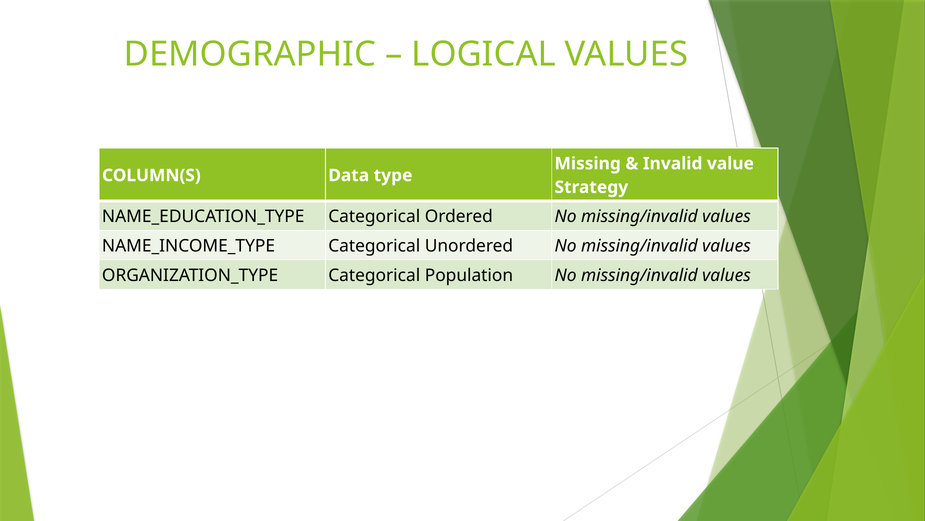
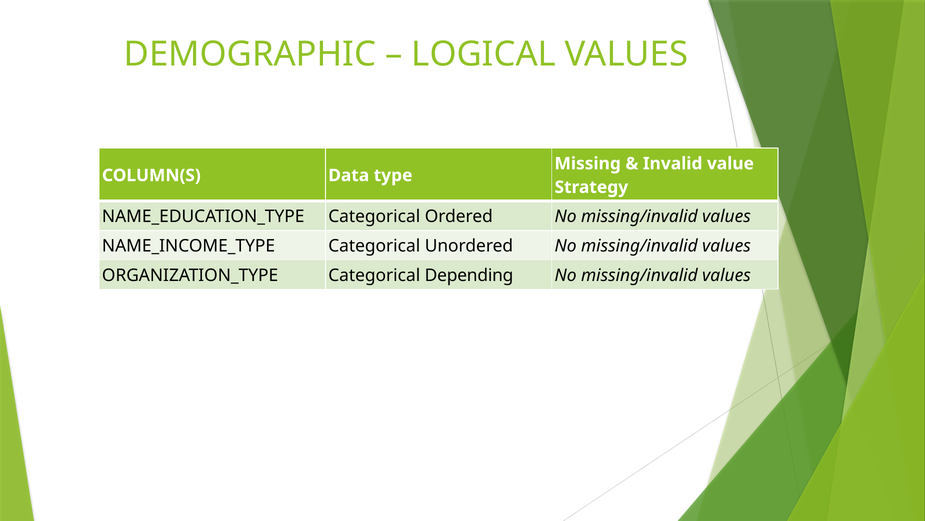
Population: Population -> Depending
